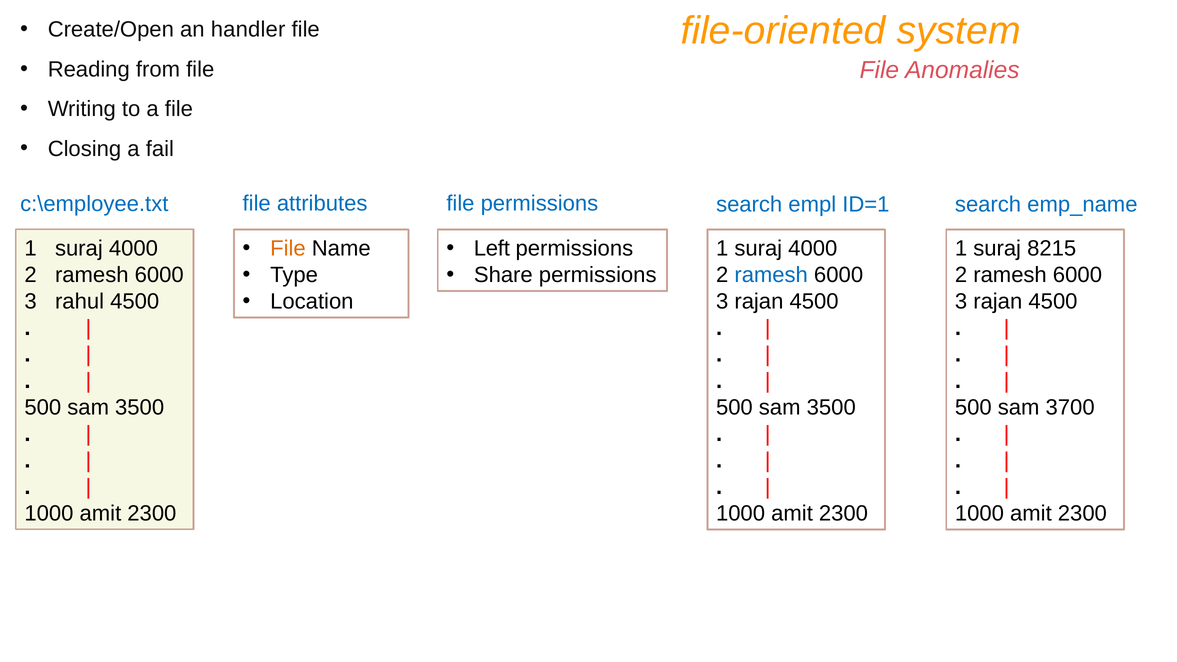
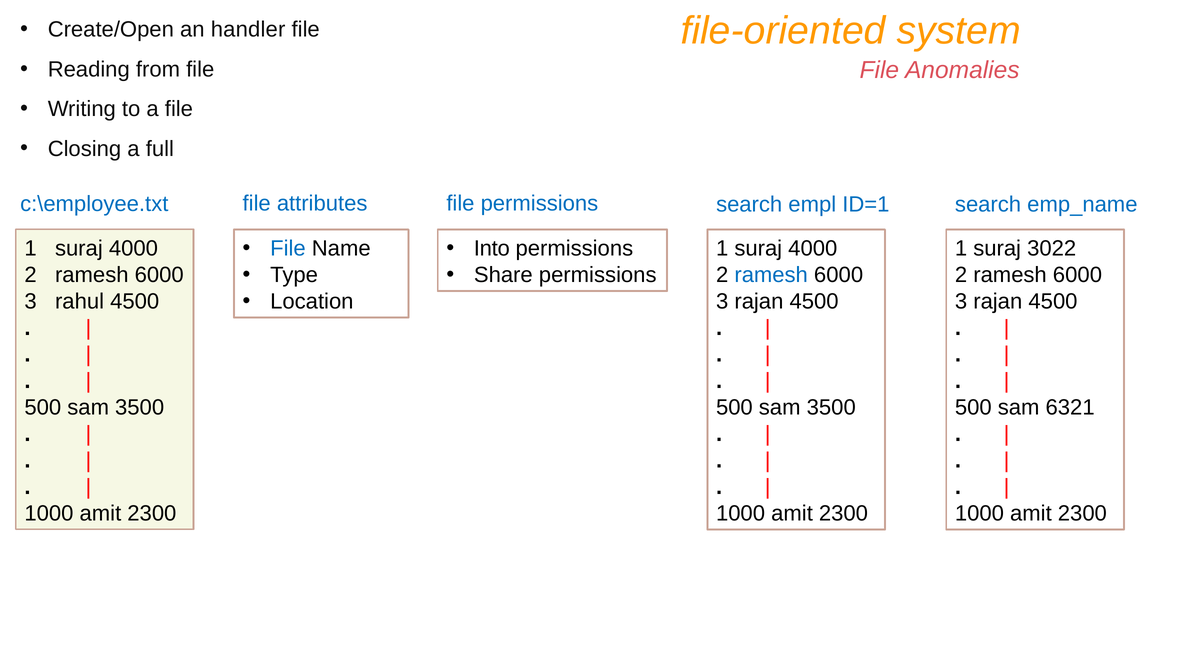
fail: fail -> full
File at (288, 249) colour: orange -> blue
Left: Left -> Into
8215: 8215 -> 3022
3700: 3700 -> 6321
